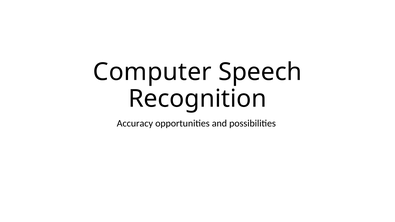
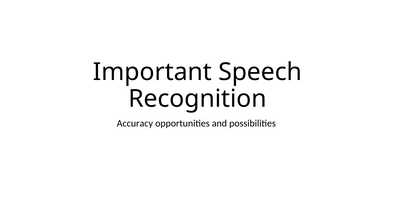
Computer: Computer -> Important
